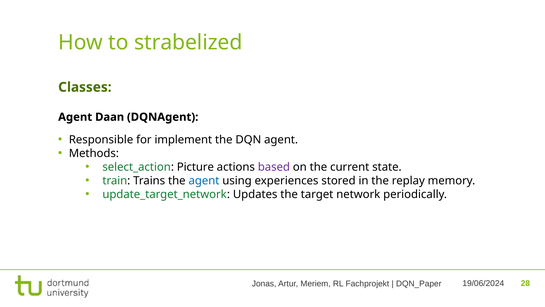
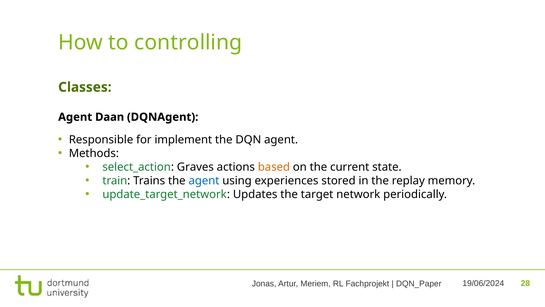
strabelized: strabelized -> controlling
Picture: Picture -> Graves
based colour: purple -> orange
